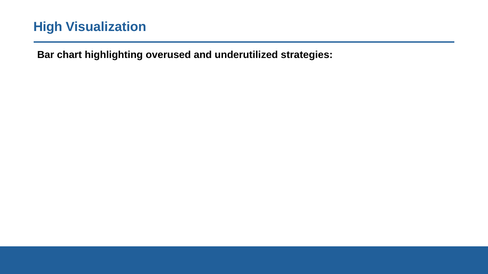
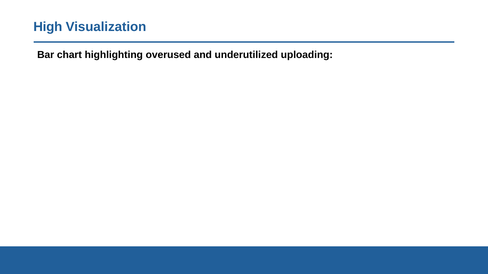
strategies: strategies -> uploading
